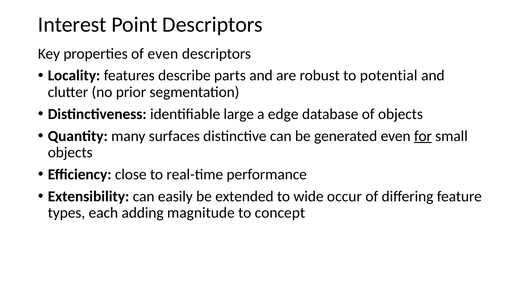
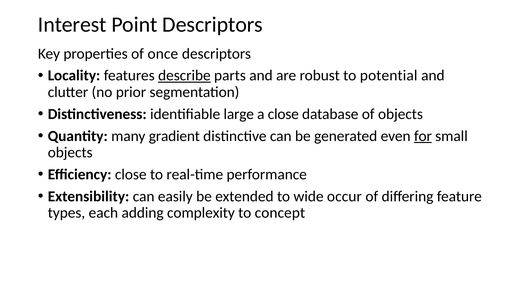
of even: even -> once
describe underline: none -> present
a edge: edge -> close
surfaces: surfaces -> gradient
magnitude: magnitude -> complexity
